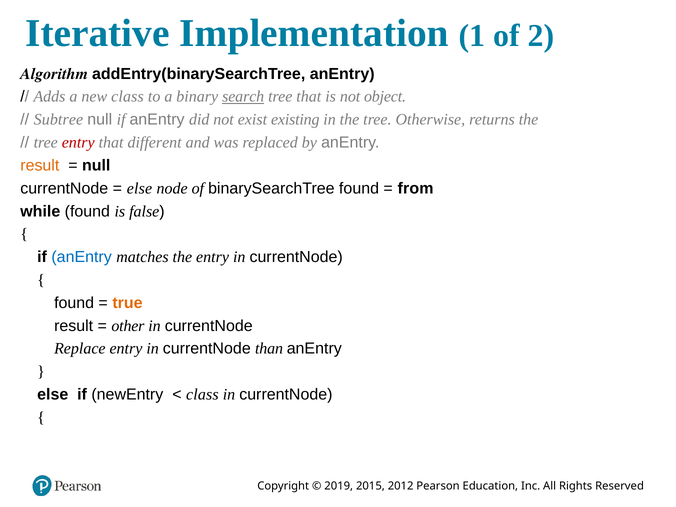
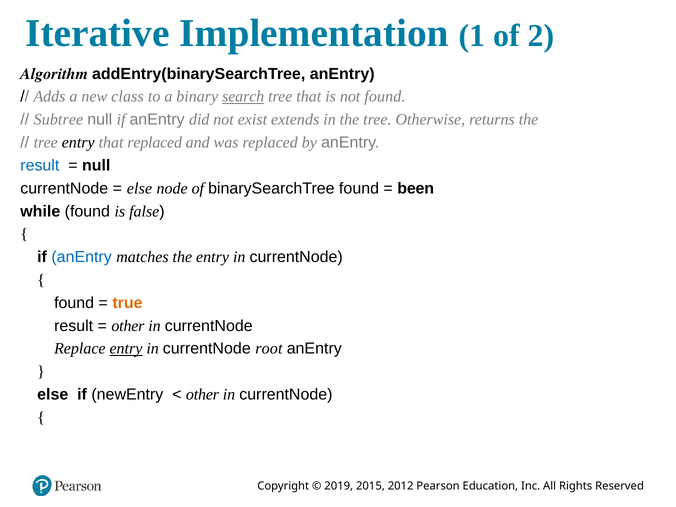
not object: object -> found
existing: existing -> extends
entry at (78, 142) colour: red -> black
that different: different -> replaced
result at (40, 165) colour: orange -> blue
from: from -> been
entry at (126, 349) underline: none -> present
than: than -> root
class at (202, 395): class -> other
